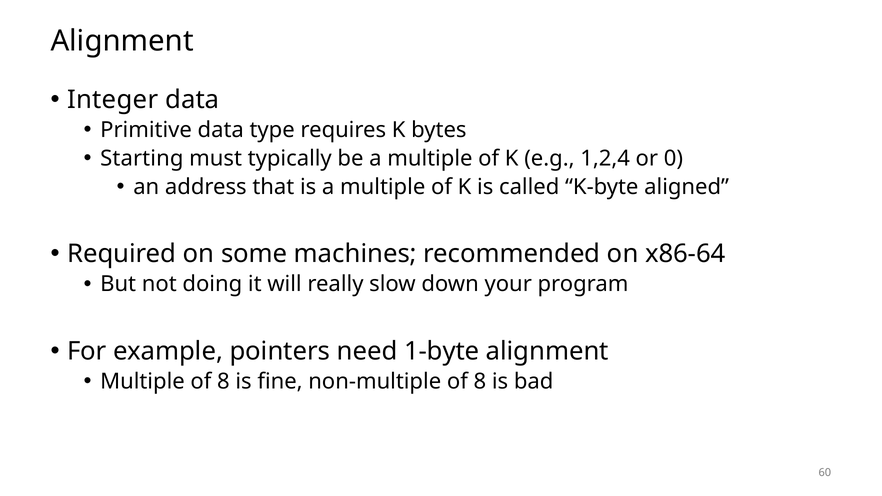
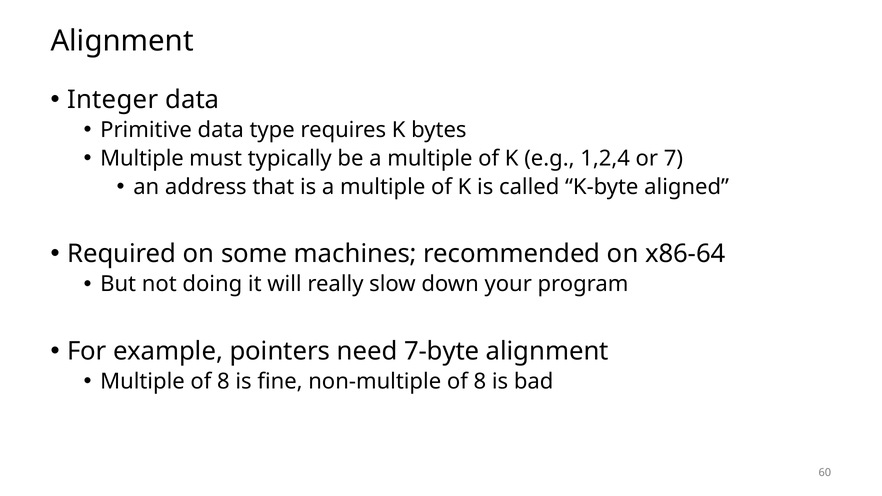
Starting at (142, 158): Starting -> Multiple
0: 0 -> 7
1-byte: 1-byte -> 7-byte
